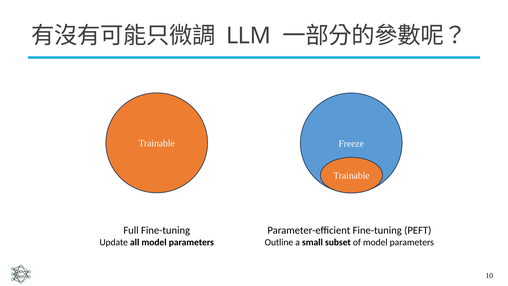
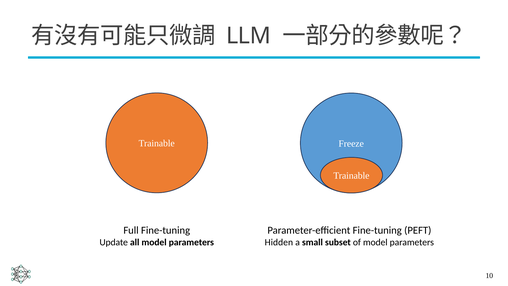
Outline: Outline -> Hidden
